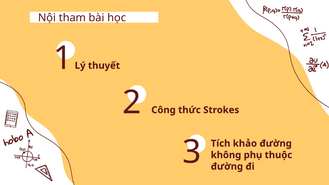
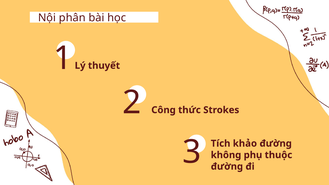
tham: tham -> phân
